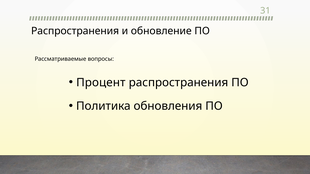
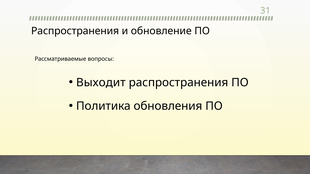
Процент: Процент -> Выходит
